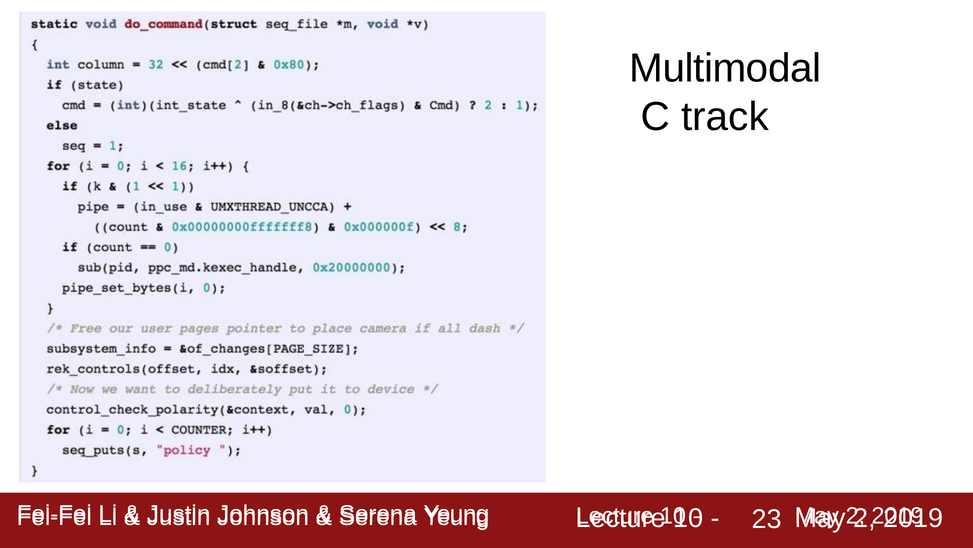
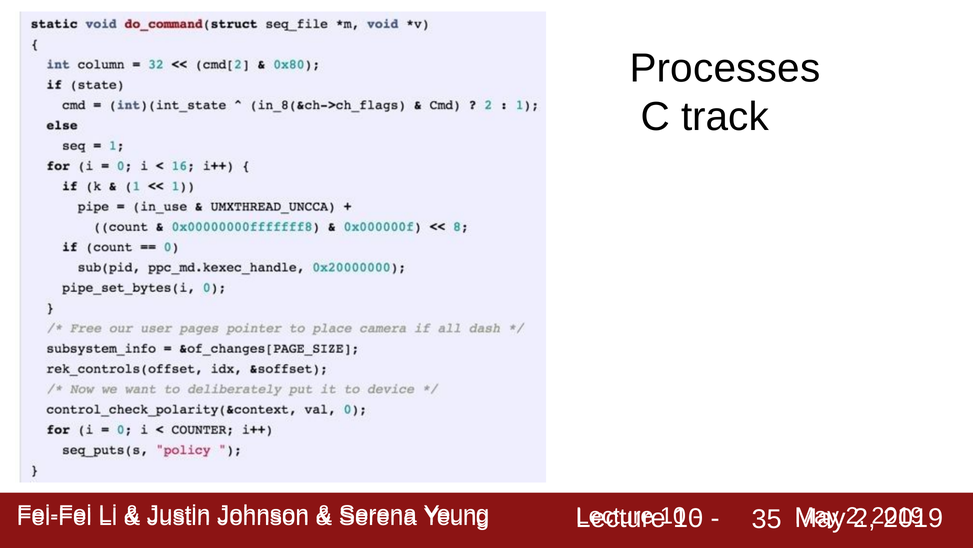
Multimodal: Multimodal -> Processes
23: 23 -> 35
